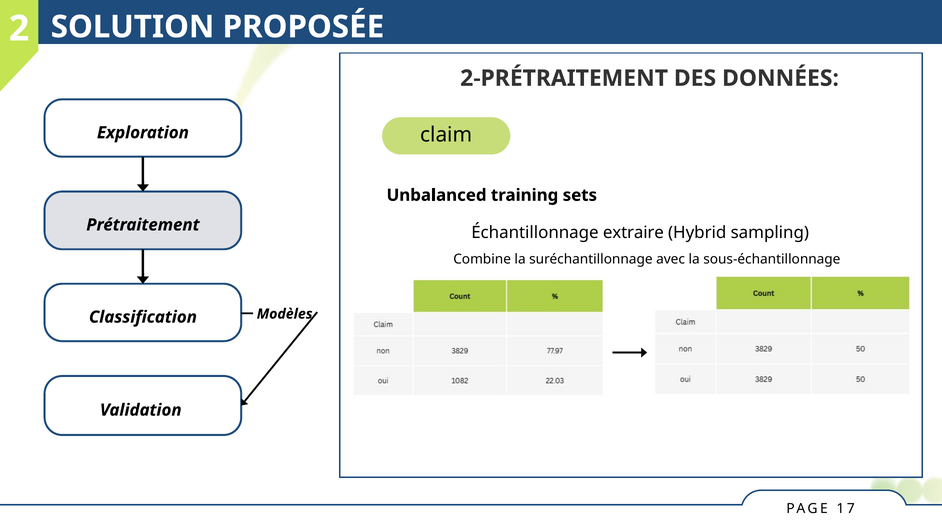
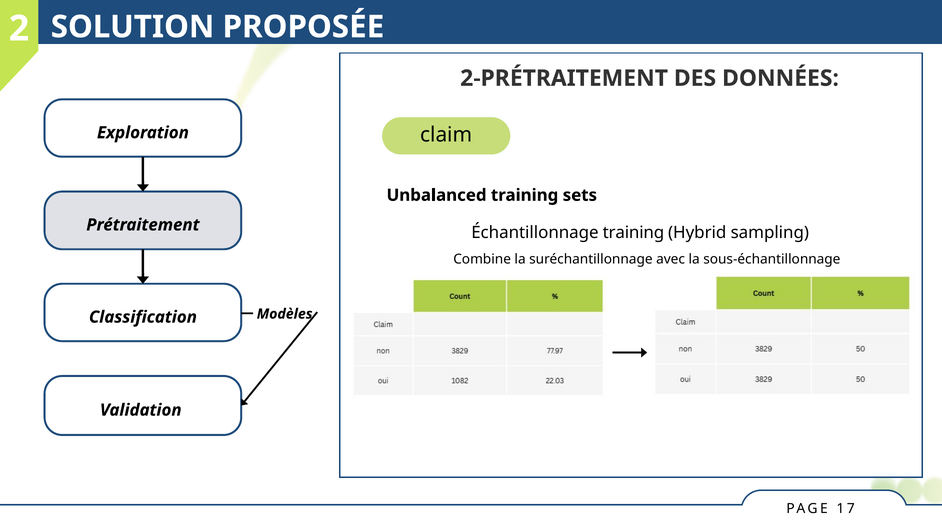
Échantillonnage extraire: extraire -> training
